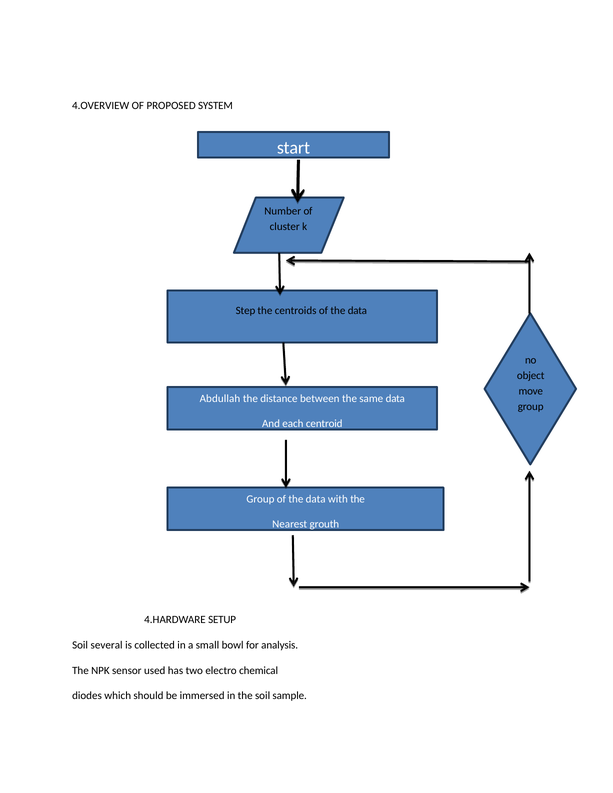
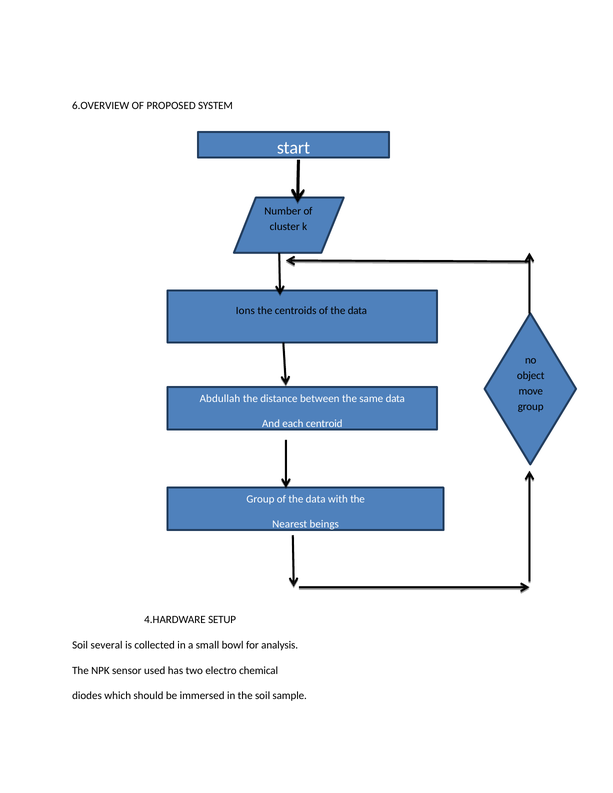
4.OVERVIEW: 4.OVERVIEW -> 6.OVERVIEW
Step: Step -> Ions
grouth: grouth -> beings
